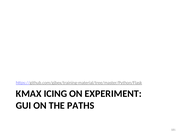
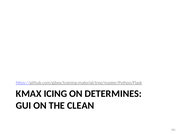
EXPERIMENT: EXPERIMENT -> DETERMINES
PATHS: PATHS -> CLEAN
